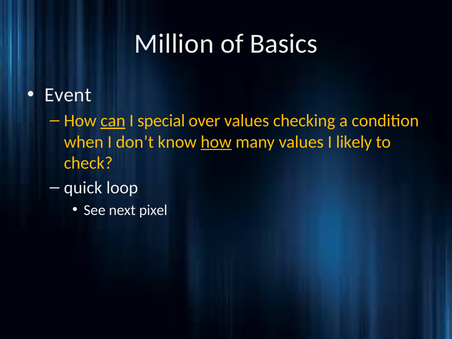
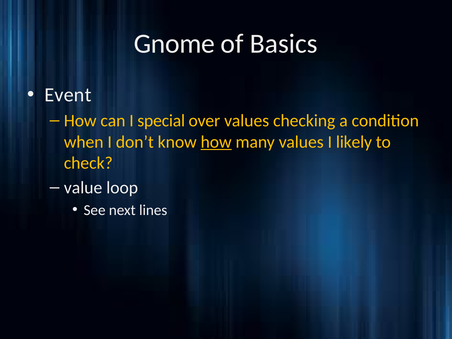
Million: Million -> Gnome
can underline: present -> none
quick: quick -> value
pixel: pixel -> lines
